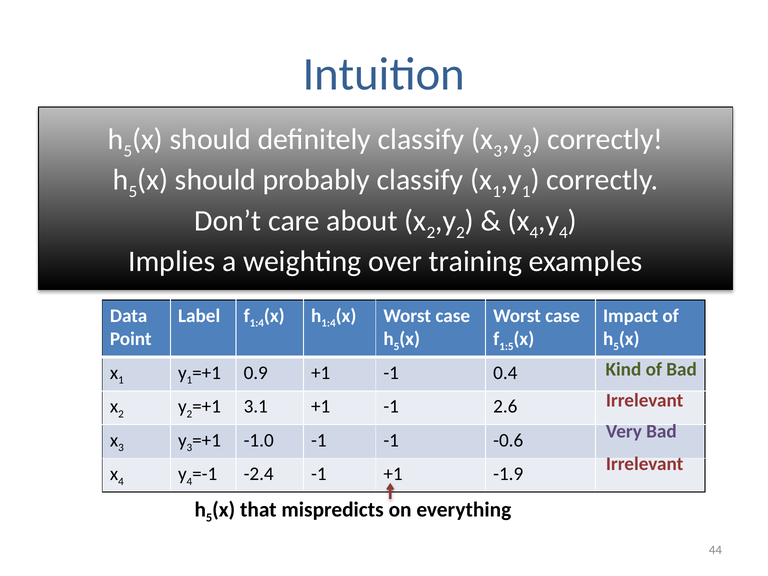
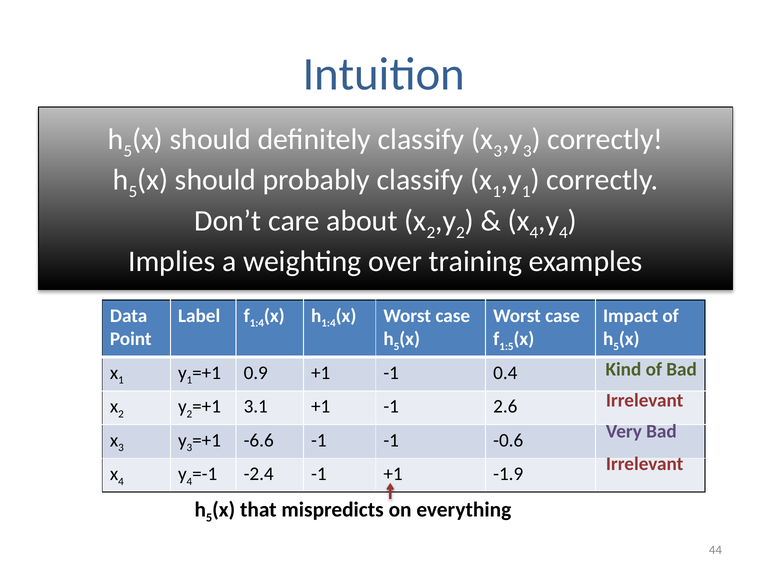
-1.0: -1.0 -> -6.6
